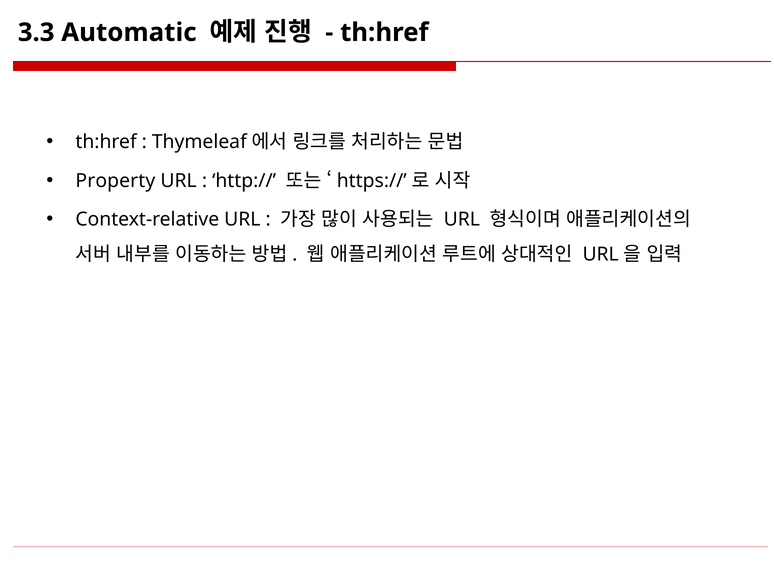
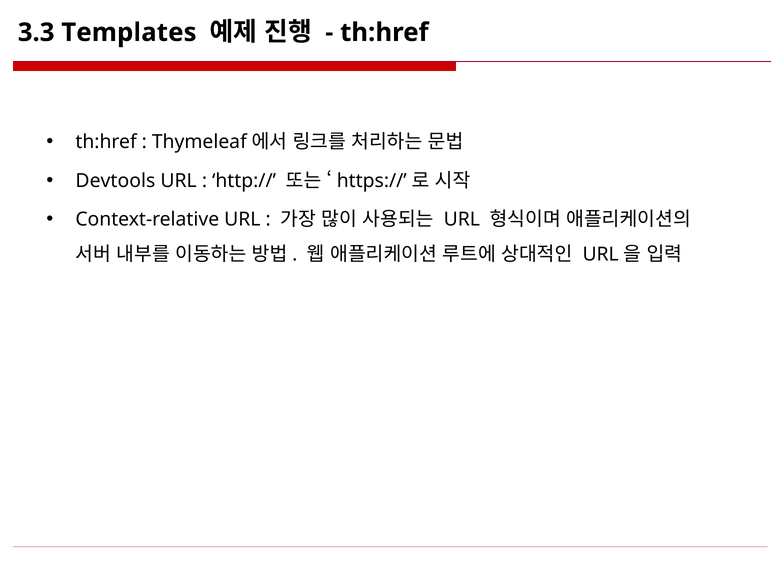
Automatic: Automatic -> Templates
Property: Property -> Devtools
